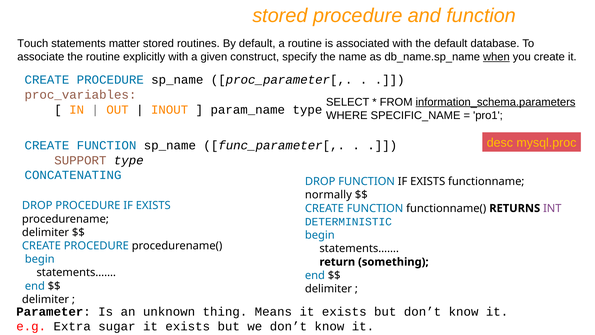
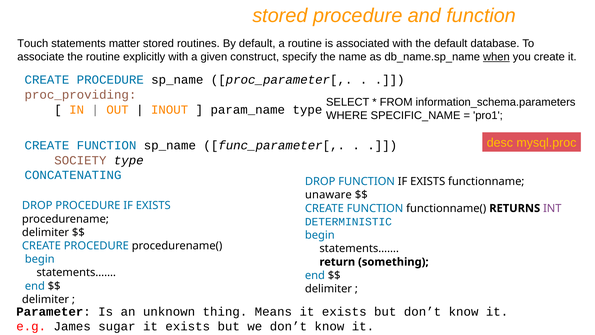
proc_variables: proc_variables -> proc_providing
information_schema.parameters underline: present -> none
SUPPORT: SUPPORT -> SOCIETY
normally: normally -> unaware
Extra: Extra -> James
